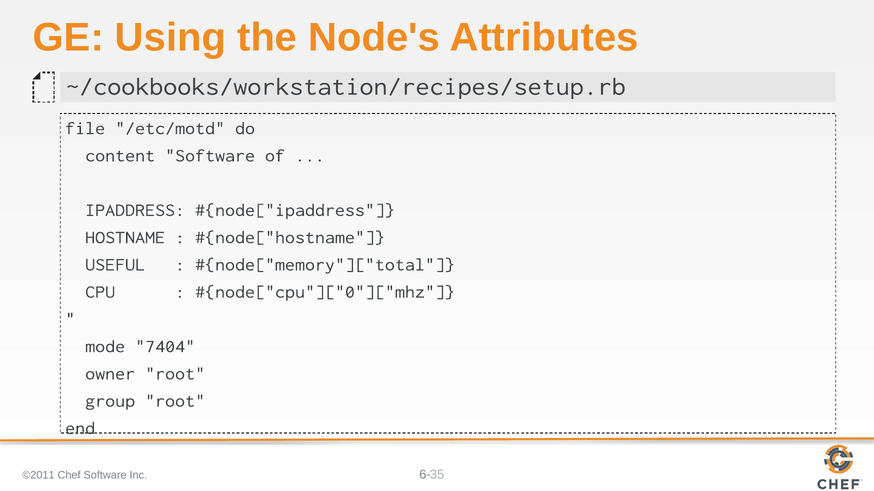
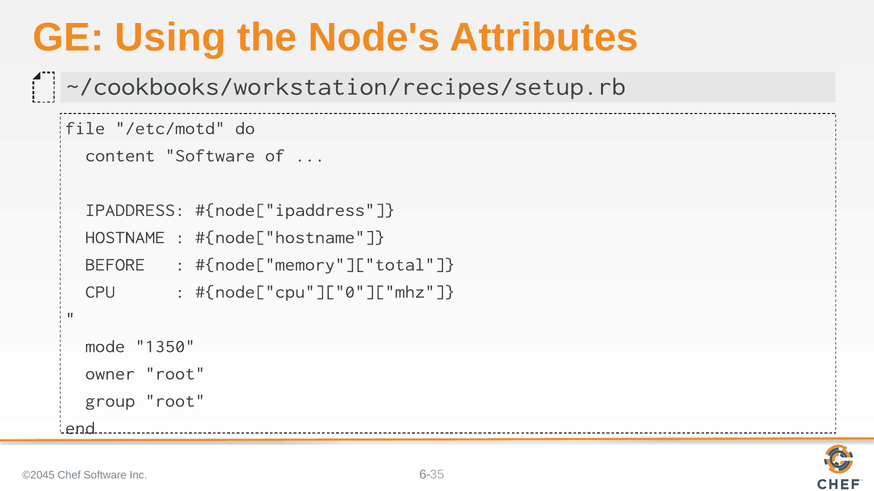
USEFUL: USEFUL -> BEFORE
7404: 7404 -> 1350
©2011: ©2011 -> ©2045
